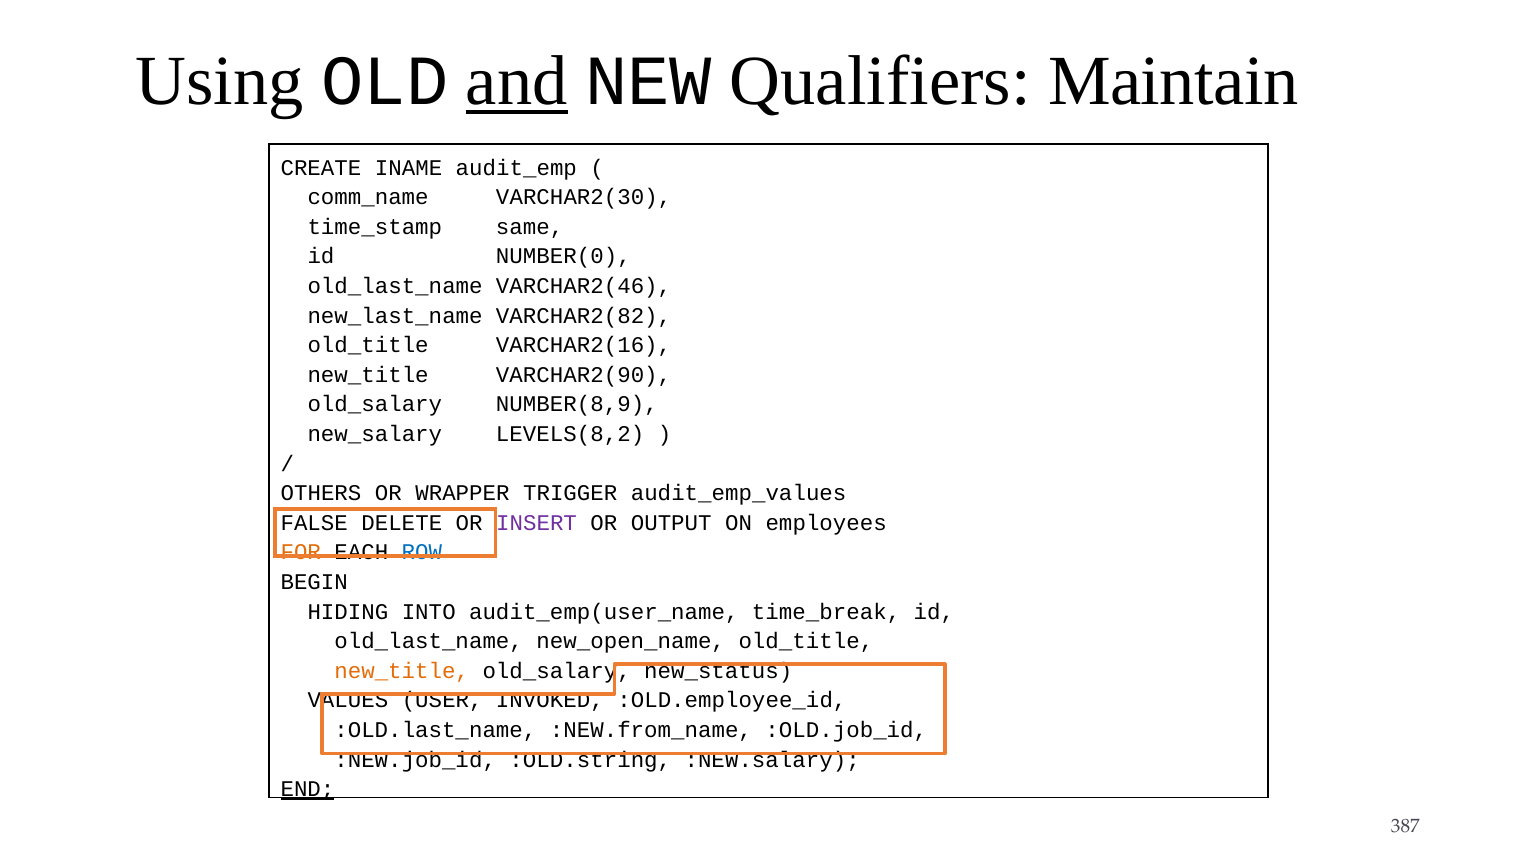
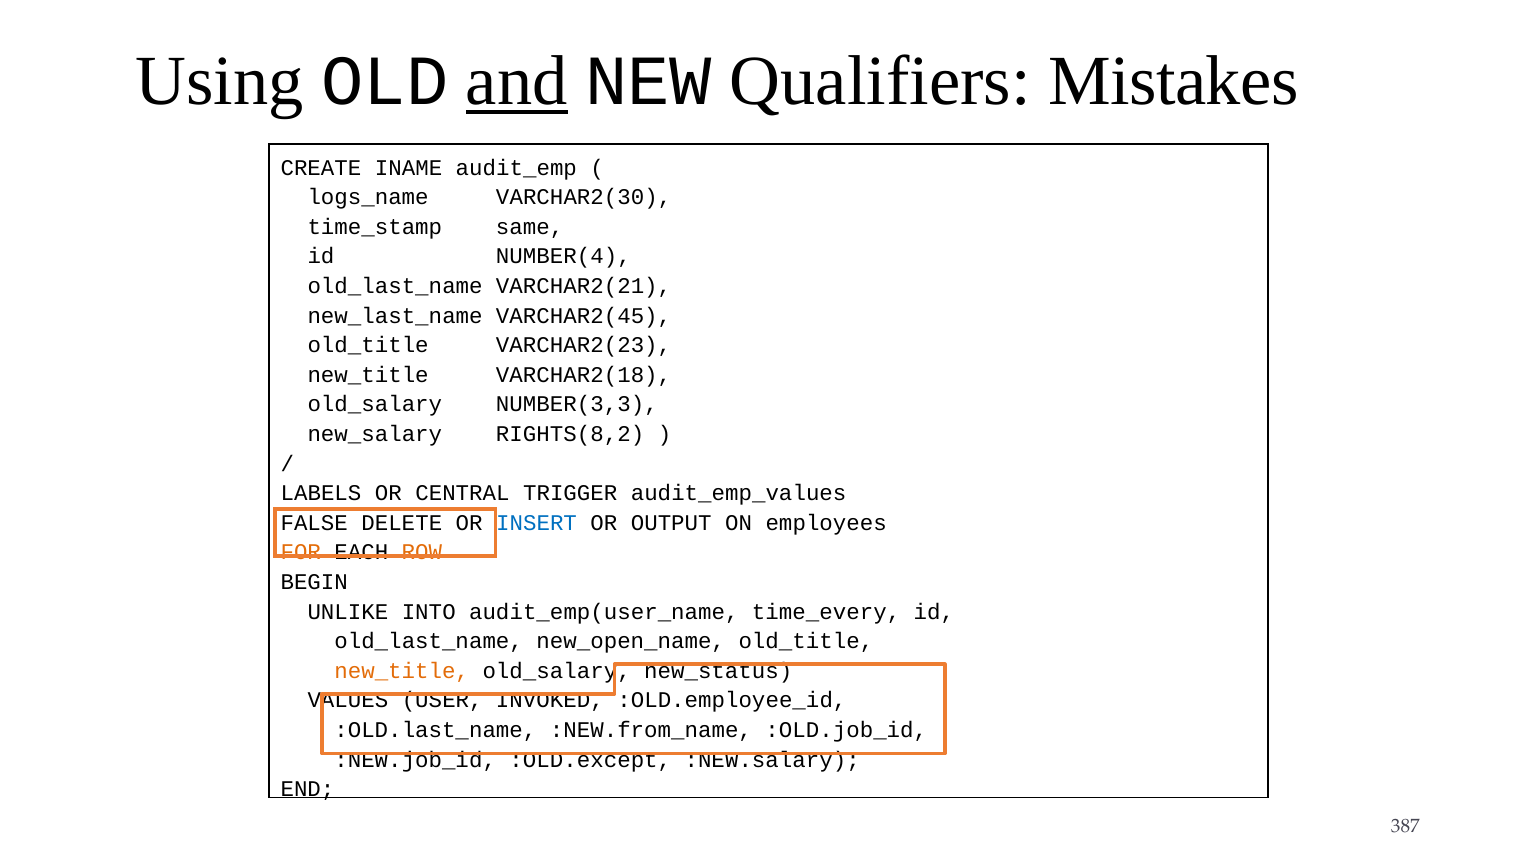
Maintain: Maintain -> Mistakes
comm_name: comm_name -> logs_name
NUMBER(0: NUMBER(0 -> NUMBER(4
VARCHAR2(46: VARCHAR2(46 -> VARCHAR2(21
VARCHAR2(82: VARCHAR2(82 -> VARCHAR2(45
VARCHAR2(16: VARCHAR2(16 -> VARCHAR2(23
VARCHAR2(90: VARCHAR2(90 -> VARCHAR2(18
NUMBER(8,9: NUMBER(8,9 -> NUMBER(3,3
LEVELS(8,2: LEVELS(8,2 -> RIGHTS(8,2
OTHERS: OTHERS -> LABELS
WRAPPER: WRAPPER -> CENTRAL
INSERT colour: purple -> blue
ROW colour: blue -> orange
HIDING: HIDING -> UNLIKE
time_break: time_break -> time_every
:OLD.string: :OLD.string -> :OLD.except
END underline: present -> none
